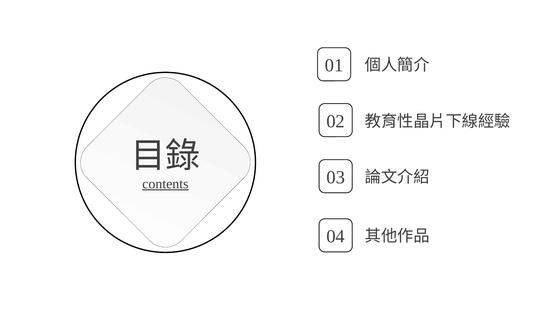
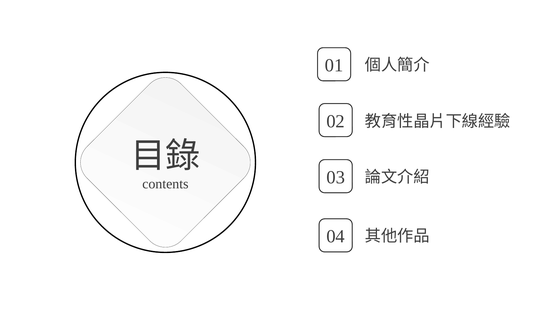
contents underline: present -> none
